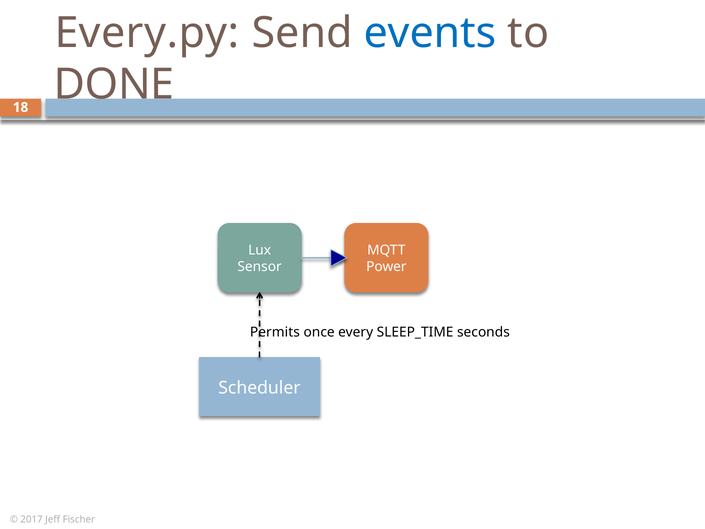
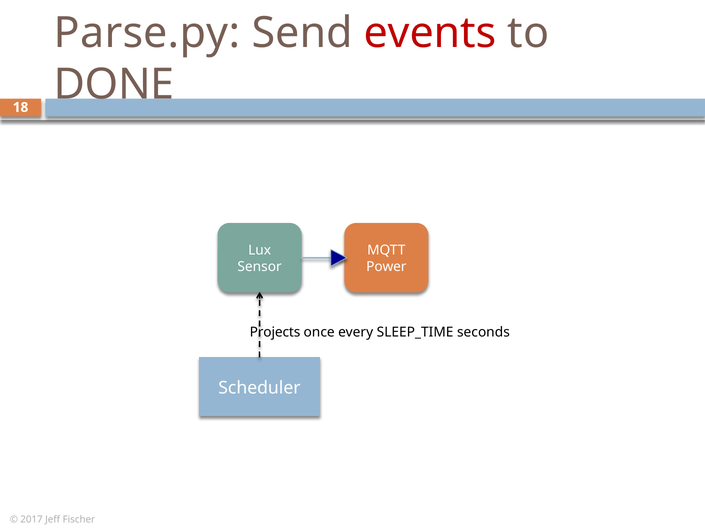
Every.py: Every.py -> Parse.py
events colour: blue -> red
Permits: Permits -> Projects
